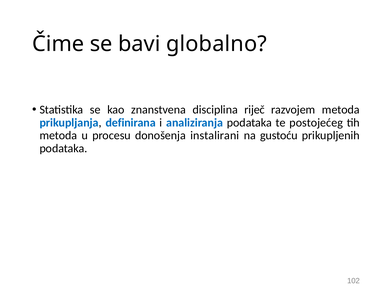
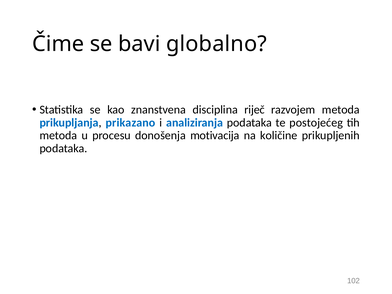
definirana: definirana -> prikazano
instalirani: instalirani -> motivacija
gustoću: gustoću -> količine
